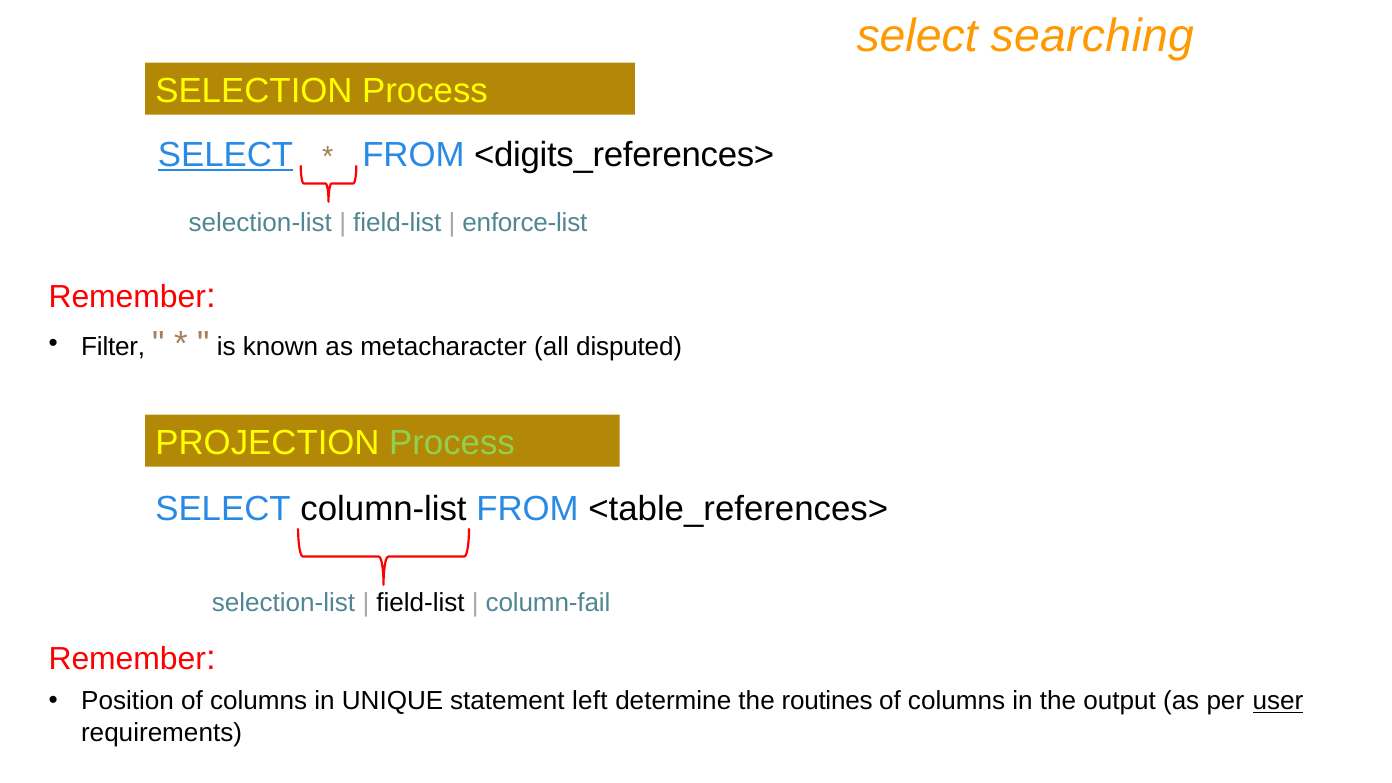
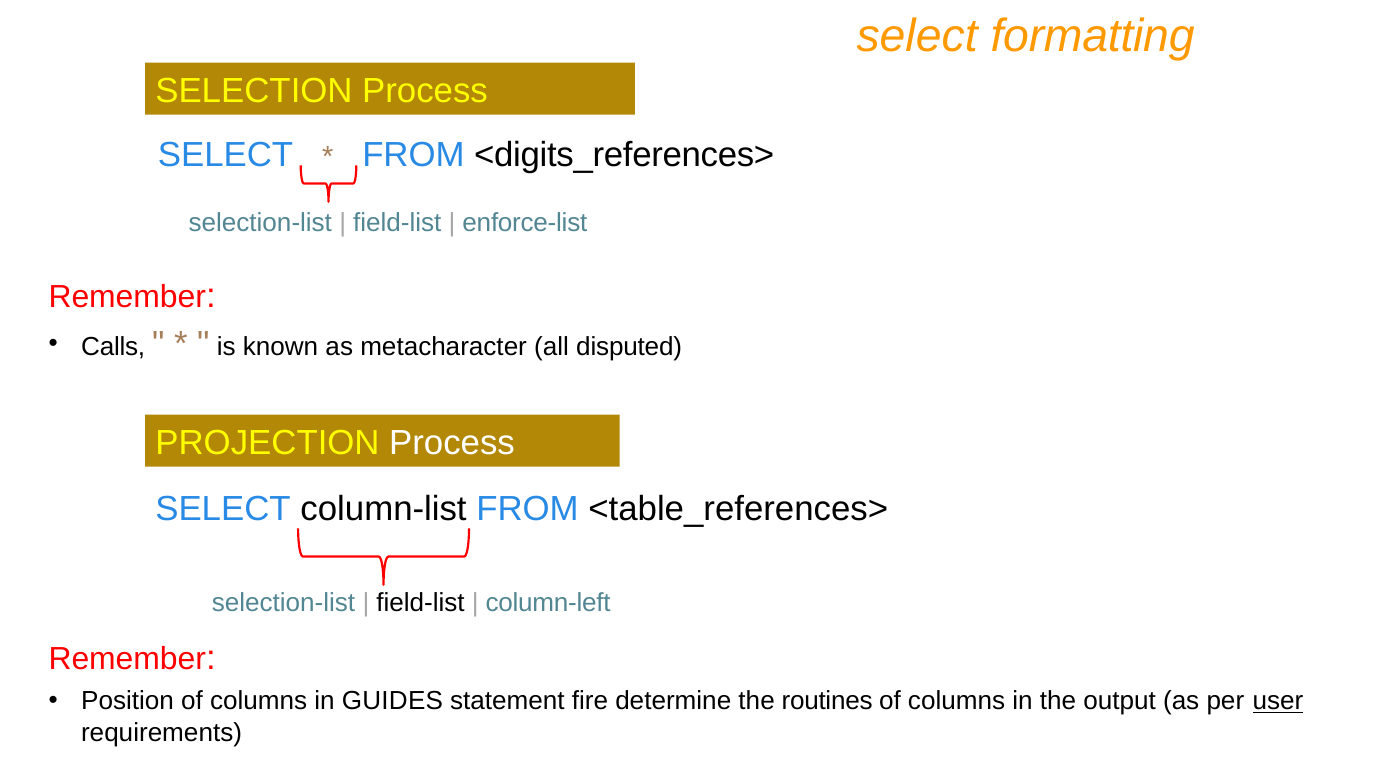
searching: searching -> formatting
SELECT at (226, 155) underline: present -> none
Filter: Filter -> Calls
Process at (452, 443) colour: light green -> white
column-fail: column-fail -> column-left
UNIQUE: UNIQUE -> GUIDES
left: left -> fire
